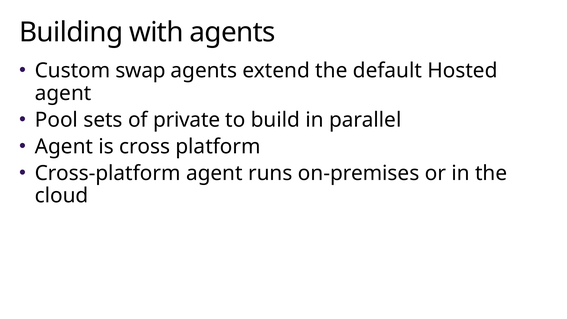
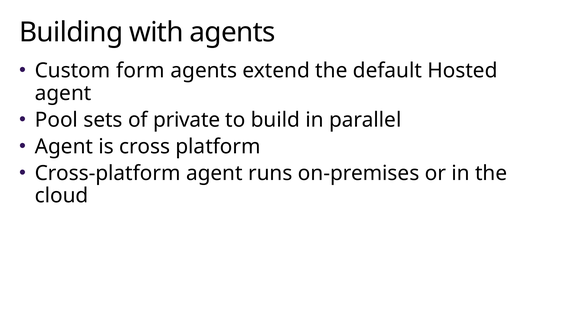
swap: swap -> form
